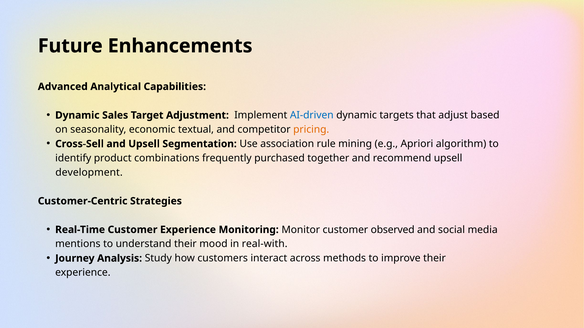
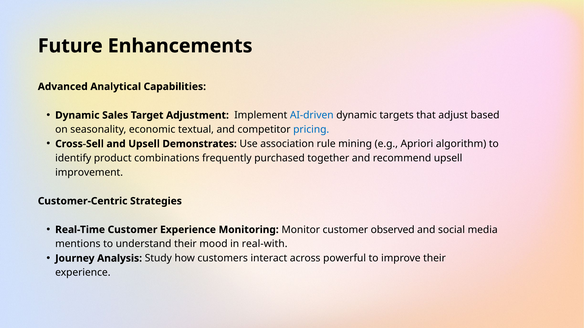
pricing colour: orange -> blue
Segmentation: Segmentation -> Demonstrates
development: development -> improvement
methods: methods -> powerful
